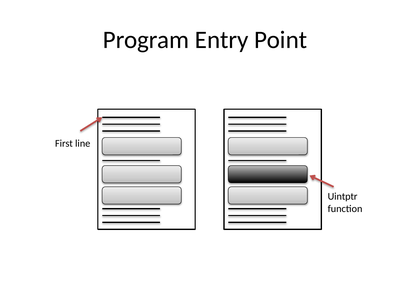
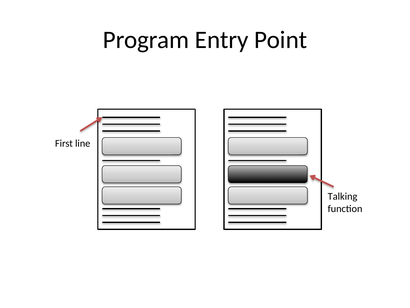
Uintptr: Uintptr -> Talking
